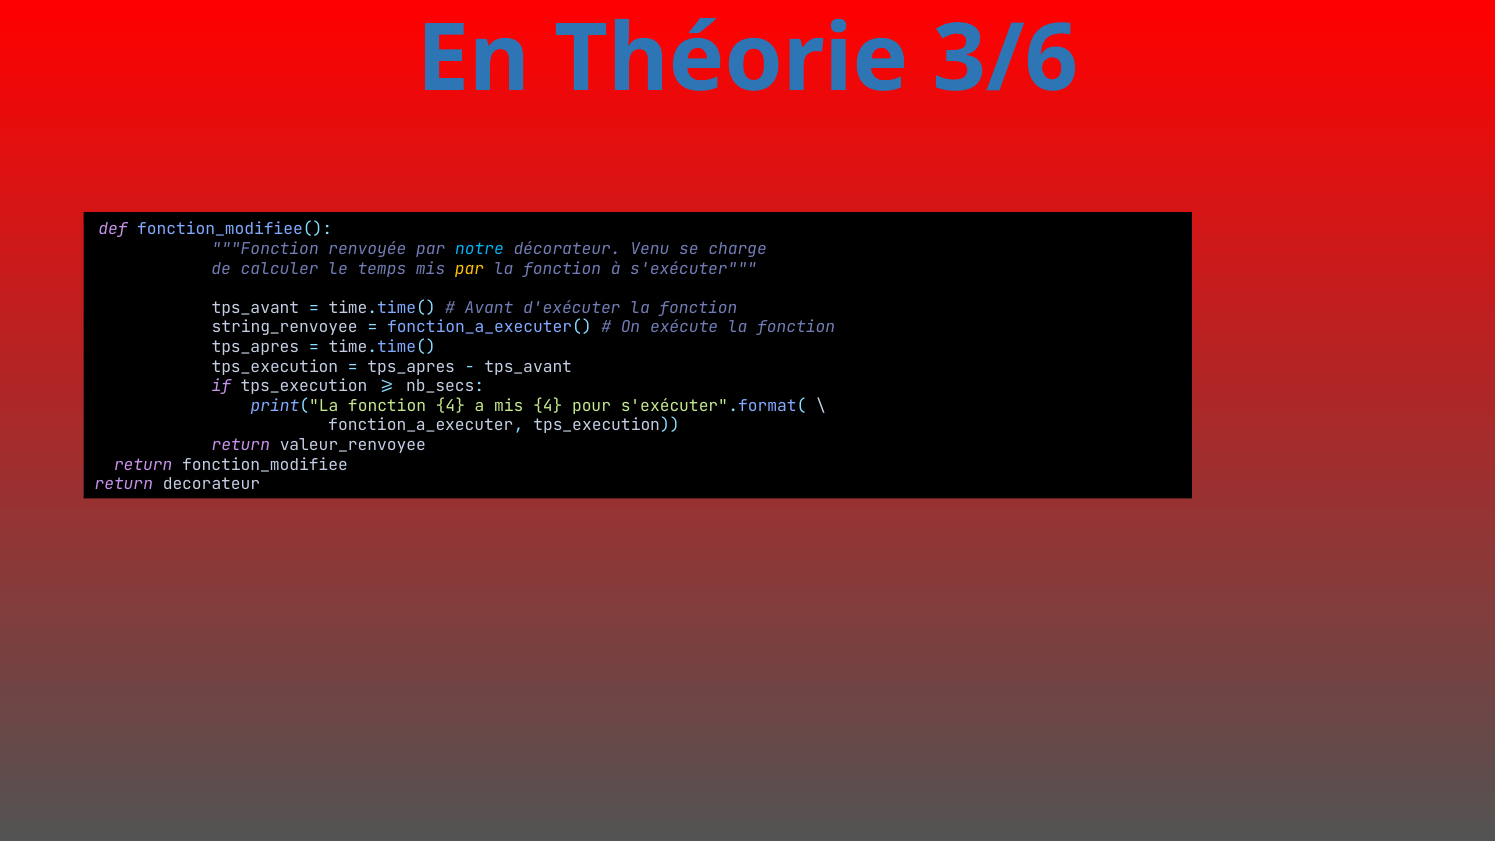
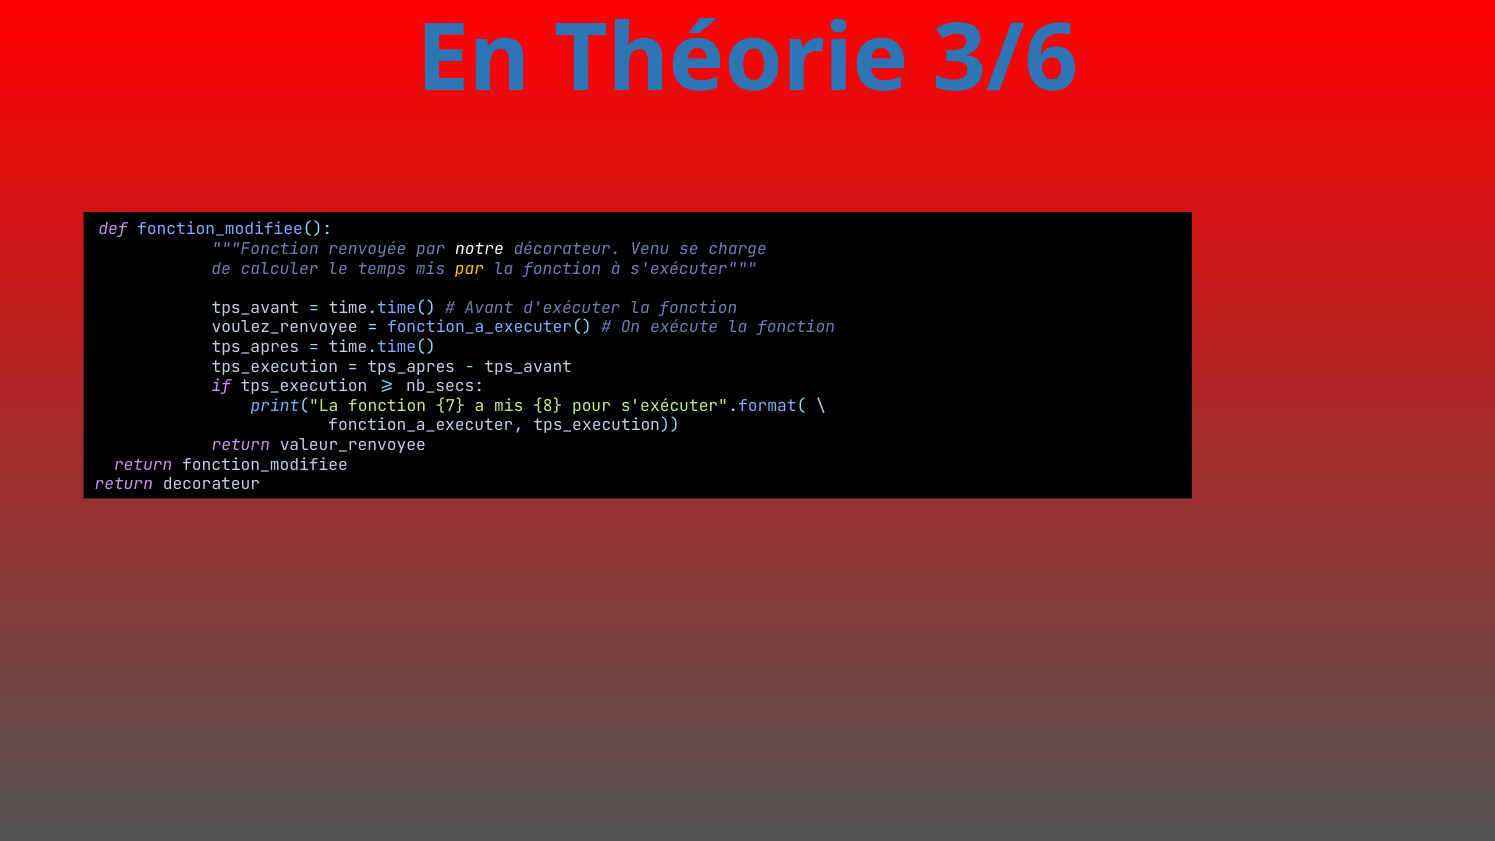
notre colour: light blue -> white
string_renvoyee: string_renvoyee -> voulez_renvoyee
fonction 4: 4 -> 7
mis 4: 4 -> 8
